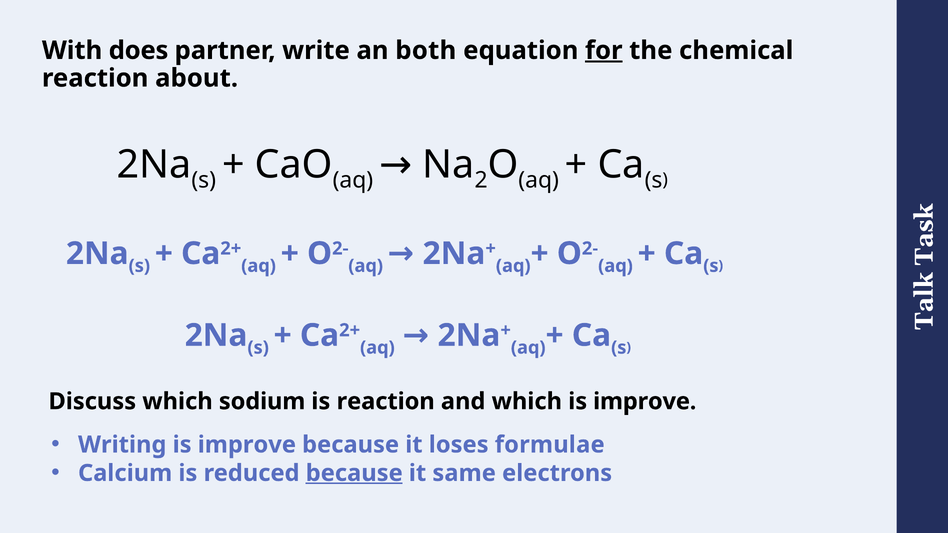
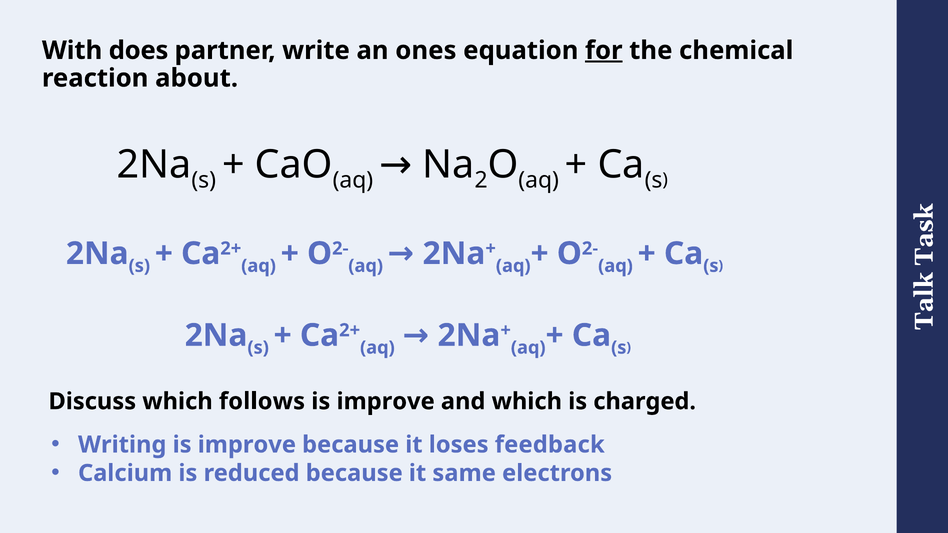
both: both -> ones
sodium: sodium -> follows
reaction at (386, 402): reaction -> improve
which is improve: improve -> charged
formulae: formulae -> feedback
because at (354, 473) underline: present -> none
